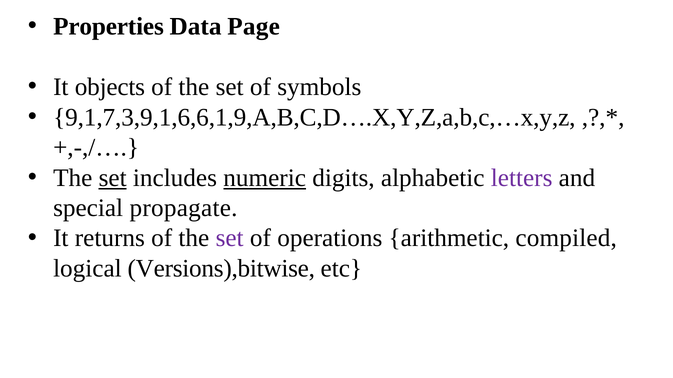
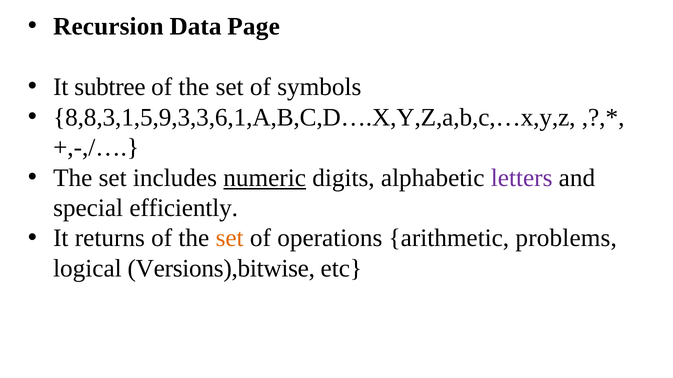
Properties: Properties -> Recursion
objects: objects -> subtree
9,1,7,3,9,1,6,6,1,9,A,B,C,D….X,Y,Z,a,b,c,…x,y,z: 9,1,7,3,9,1,6,6,1,9,A,B,C,D….X,Y,Z,a,b,c,…x,y,z -> 8,8,3,1,5,9,3,3,6,1,A,B,C,D….X,Y,Z,a,b,c,…x,y,z
set at (113, 178) underline: present -> none
propagate: propagate -> efficiently
set at (230, 239) colour: purple -> orange
compiled: compiled -> problems
